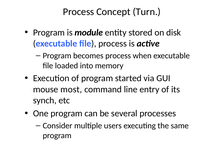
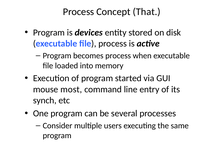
Turn: Turn -> That
module: module -> devices
